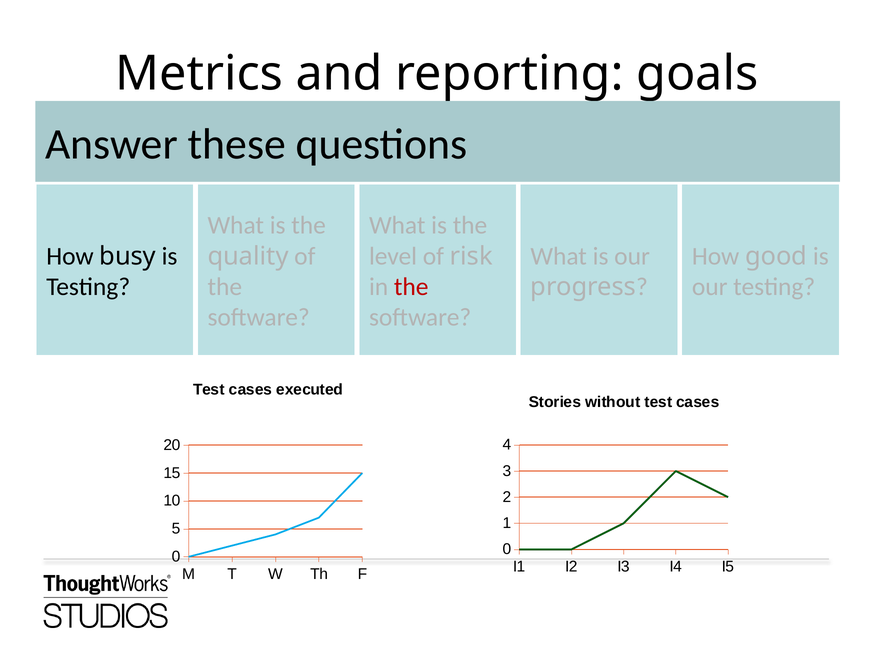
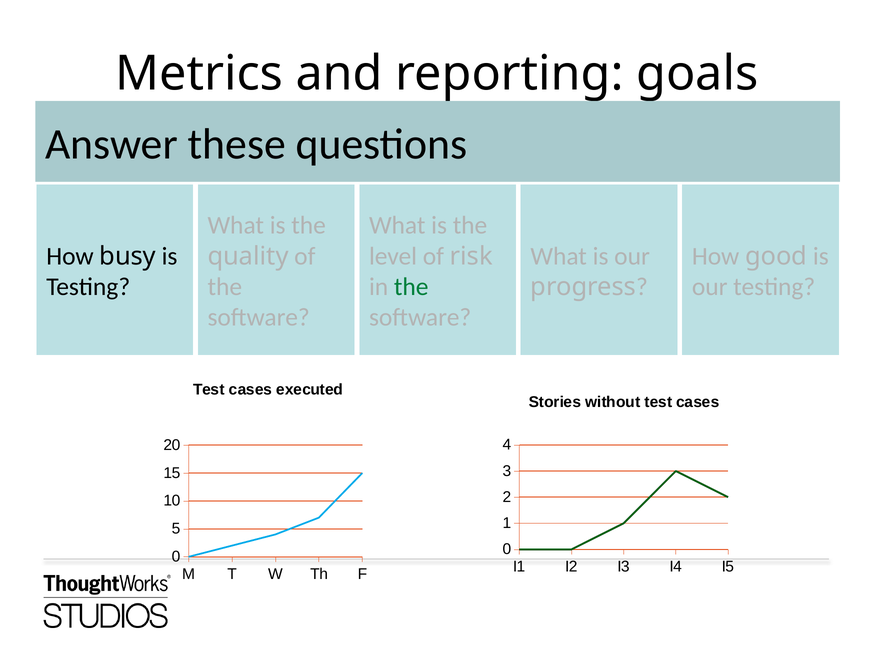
the at (411, 287) colour: red -> green
